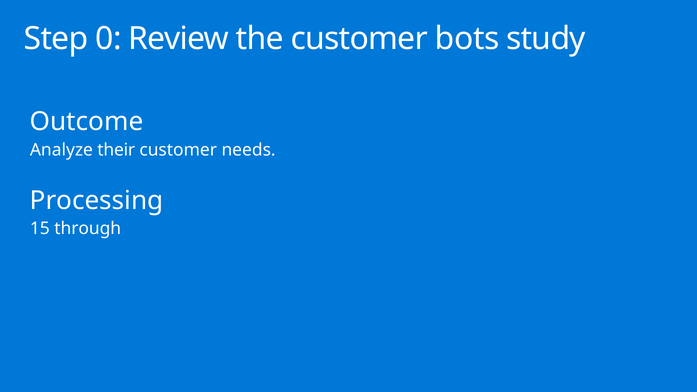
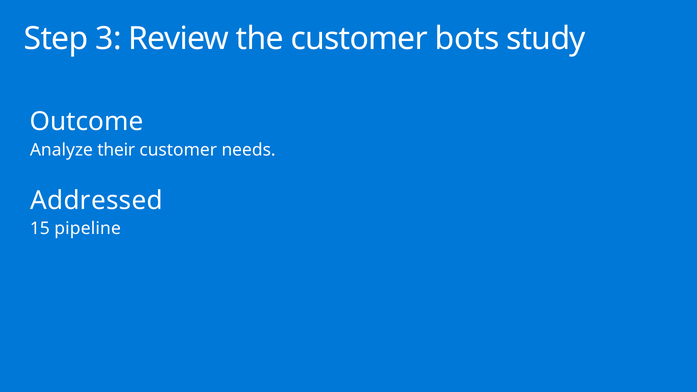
0: 0 -> 3
Processing: Processing -> Addressed
through: through -> pipeline
